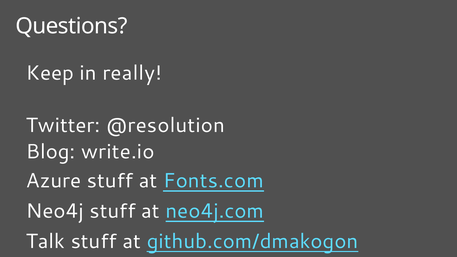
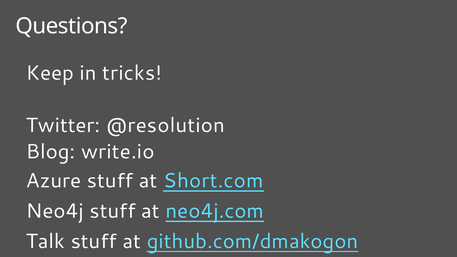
really: really -> tricks
Fonts.com: Fonts.com -> Short.com
